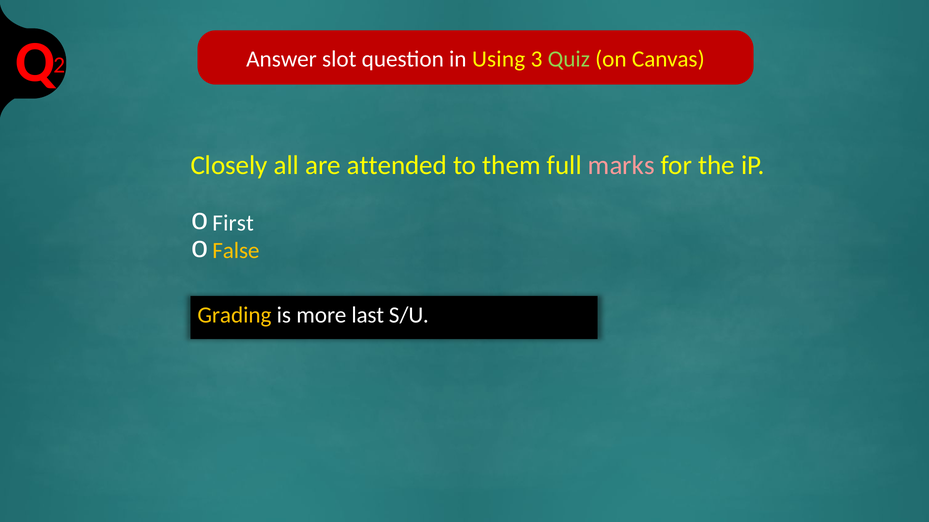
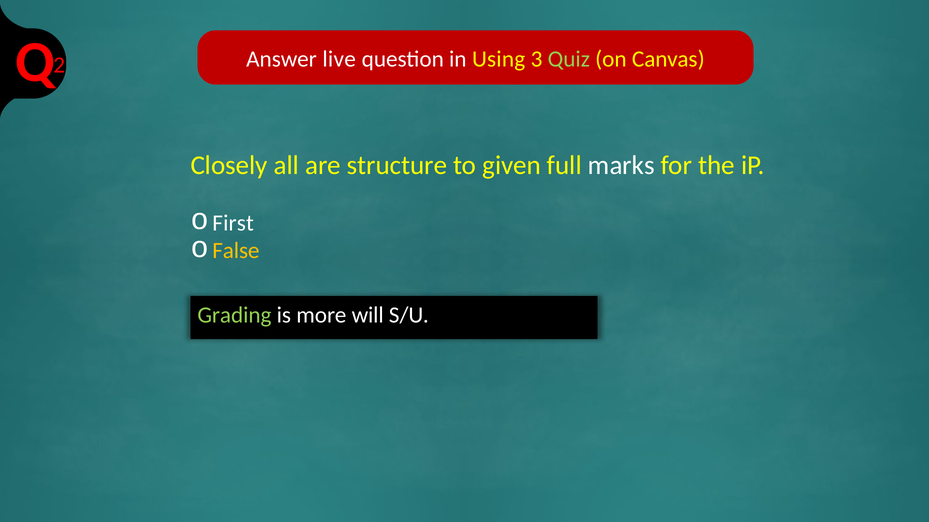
slot: slot -> live
attended: attended -> structure
them: them -> given
marks colour: pink -> white
Grading colour: yellow -> light green
last: last -> will
